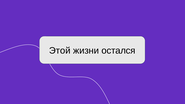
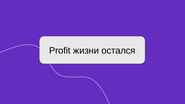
Этой: Этой -> Profit
